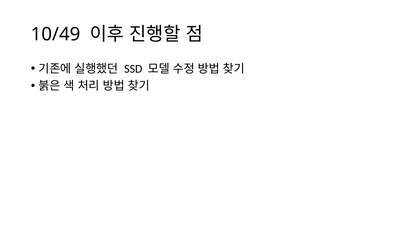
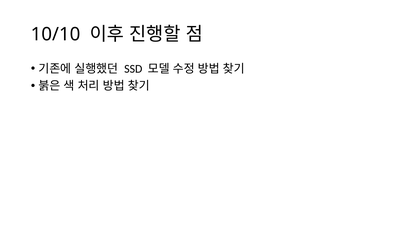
10/49: 10/49 -> 10/10
